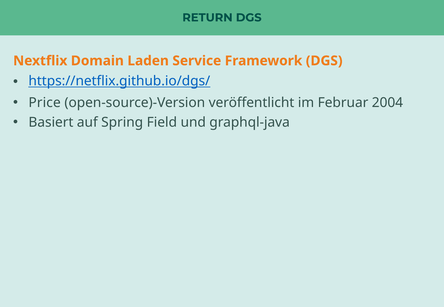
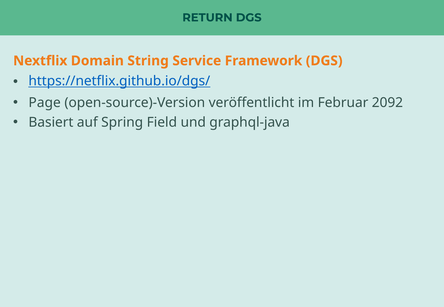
Laden: Laden -> String
Price: Price -> Page
2004: 2004 -> 2092
